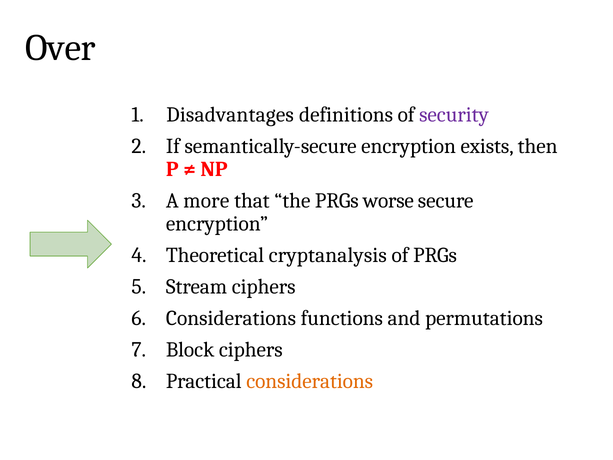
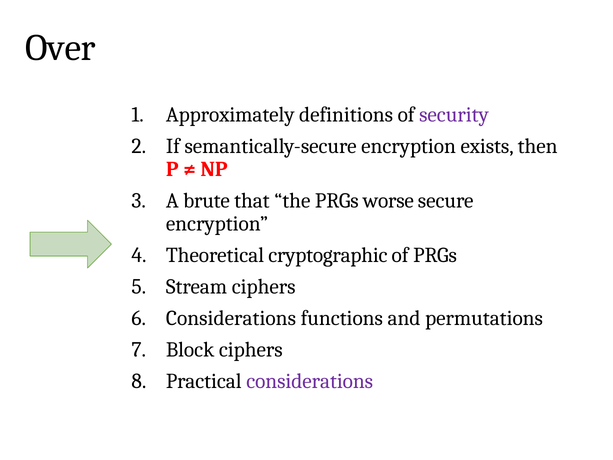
Disadvantages: Disadvantages -> Approximately
more: more -> brute
cryptanalysis: cryptanalysis -> cryptographic
considerations at (310, 381) colour: orange -> purple
